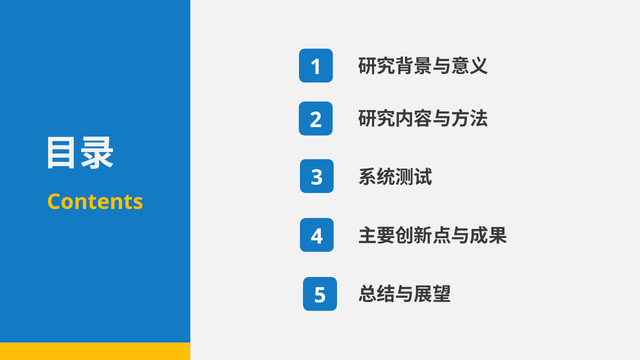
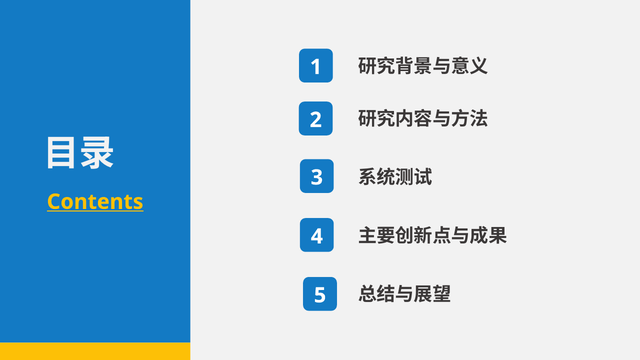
Contents underline: none -> present
